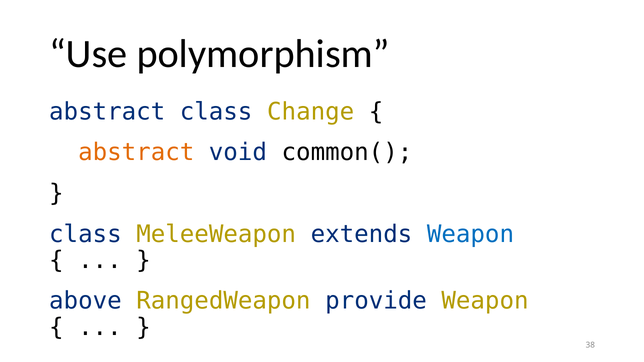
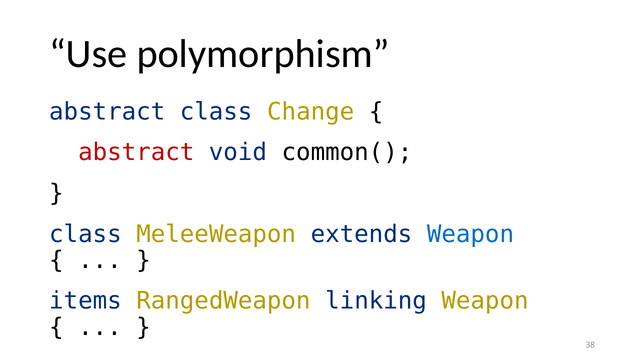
abstract at (136, 153) colour: orange -> red
above: above -> items
provide: provide -> linking
